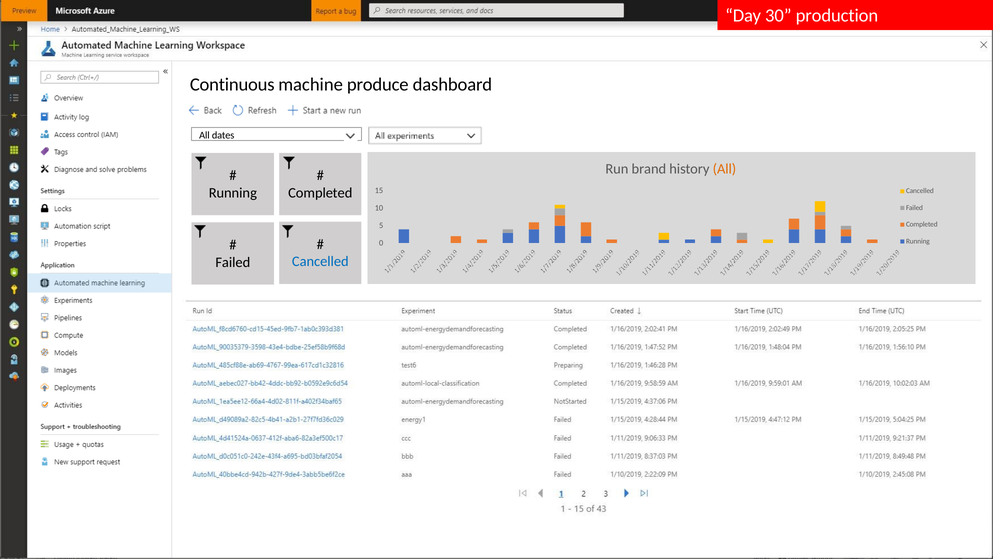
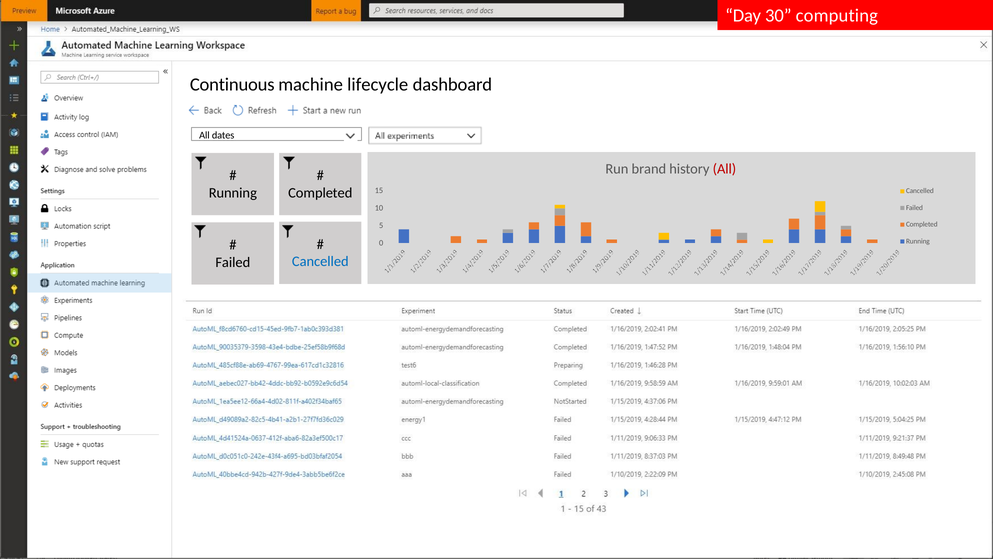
production: production -> computing
produce: produce -> lifecycle
All at (724, 169) colour: orange -> red
